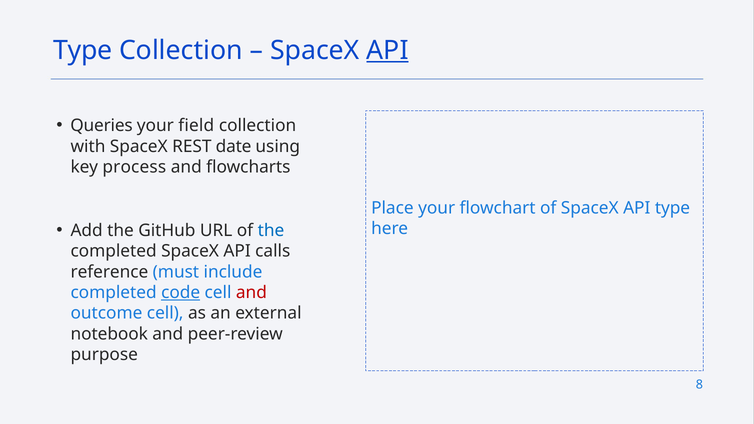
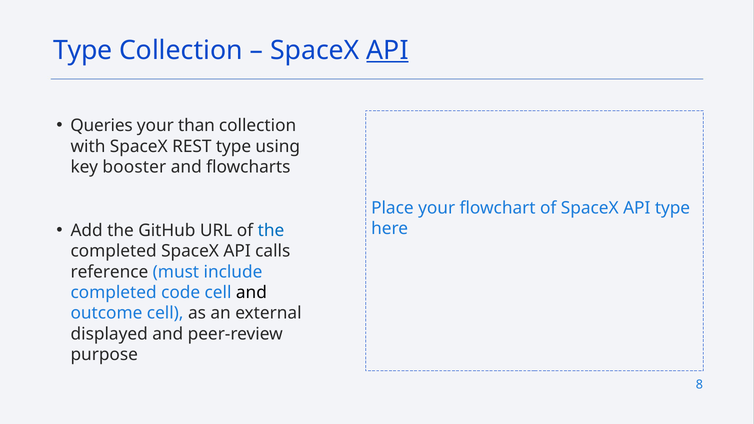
field: field -> than
REST date: date -> type
process: process -> booster
code underline: present -> none
and at (251, 293) colour: red -> black
notebook: notebook -> displayed
